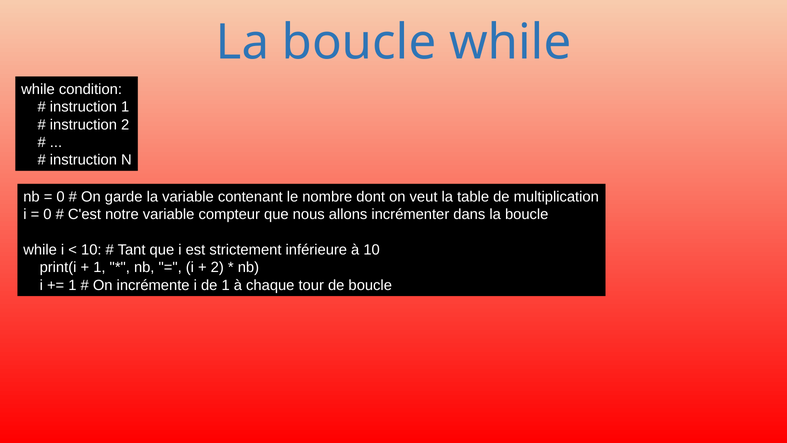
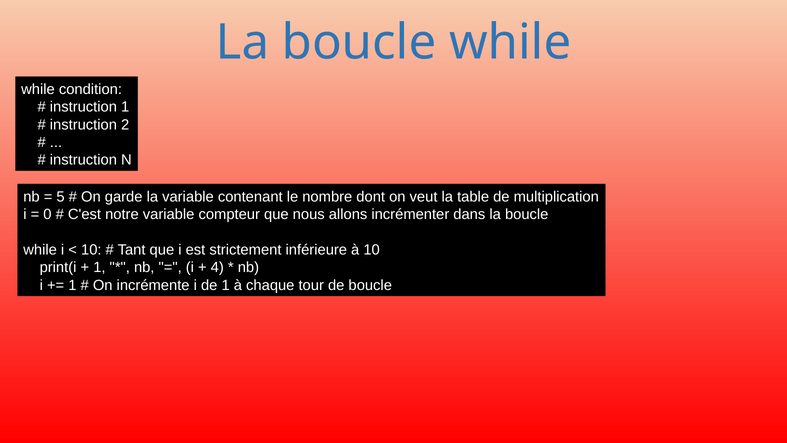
0 at (61, 197): 0 -> 5
2 at (217, 267): 2 -> 4
